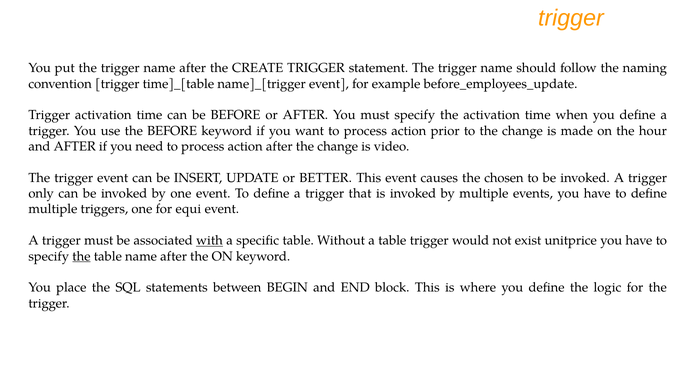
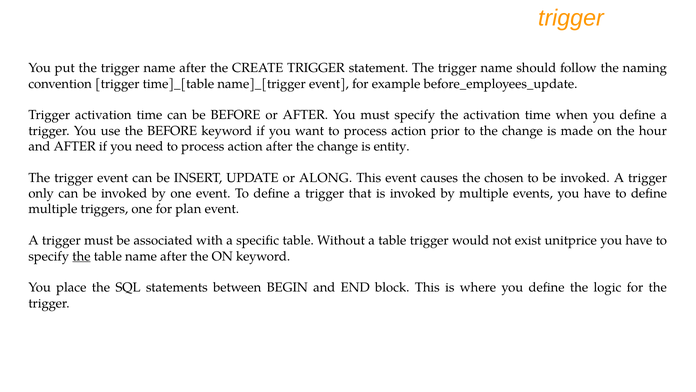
video: video -> entity
BETTER: BETTER -> ALONG
equi: equi -> plan
with underline: present -> none
